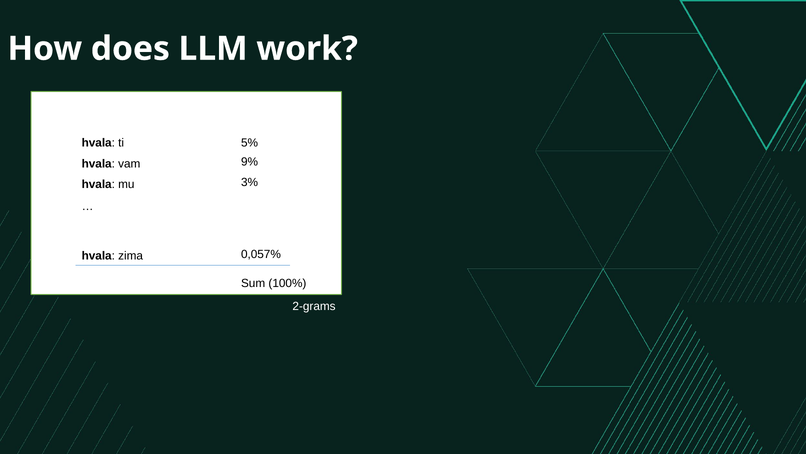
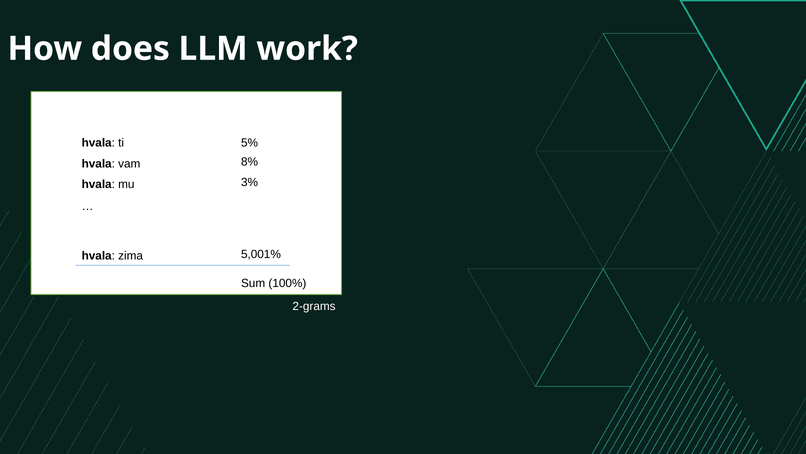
9%: 9% -> 8%
0,057%: 0,057% -> 5,001%
